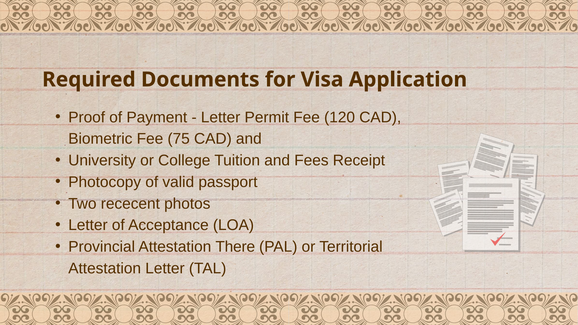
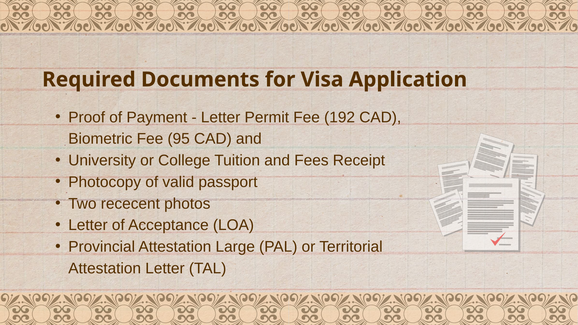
120: 120 -> 192
75: 75 -> 95
There: There -> Large
